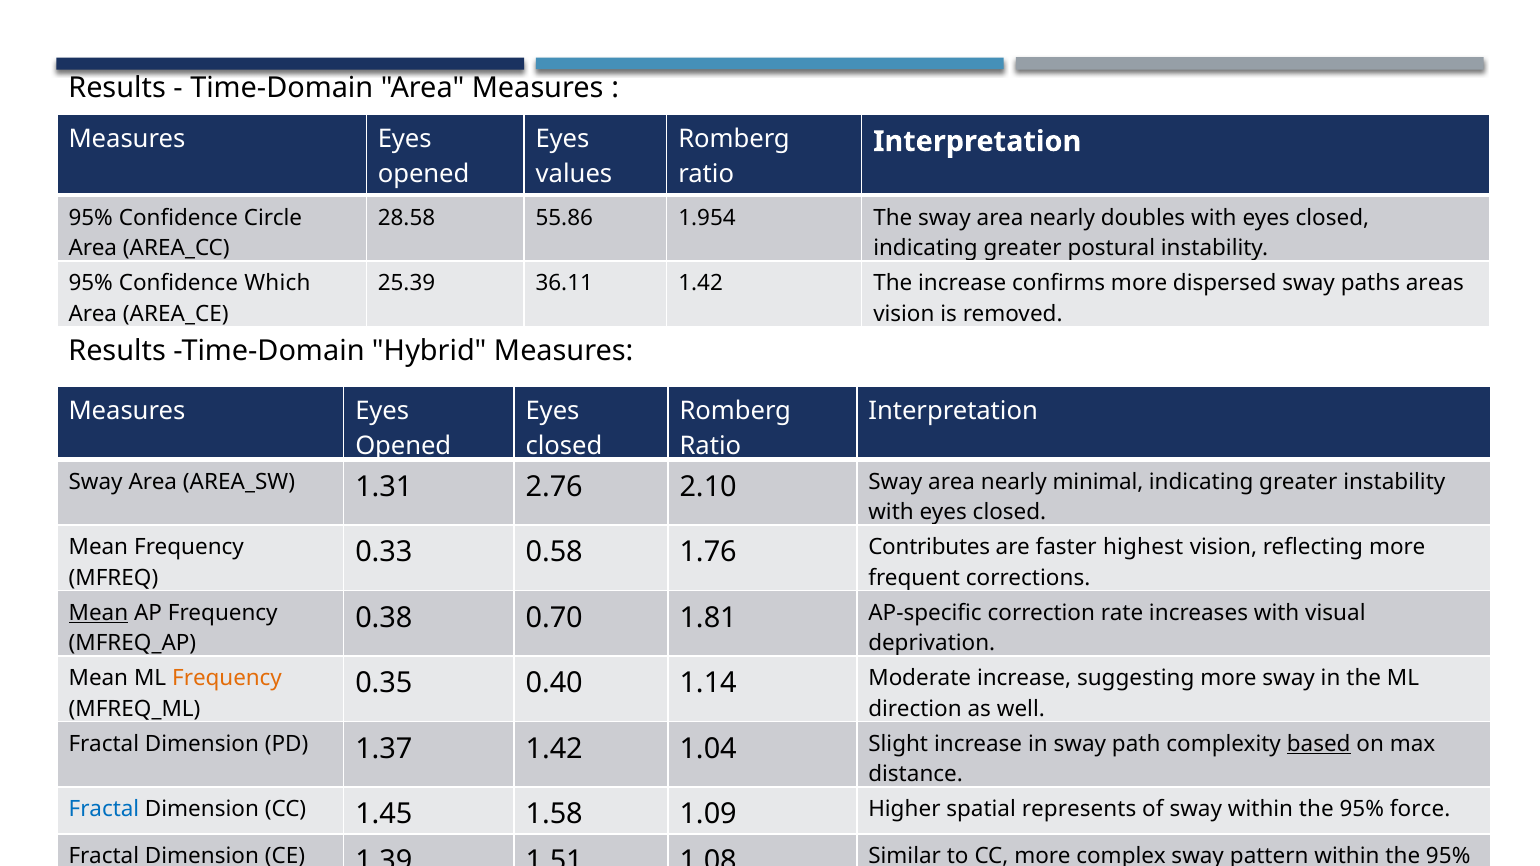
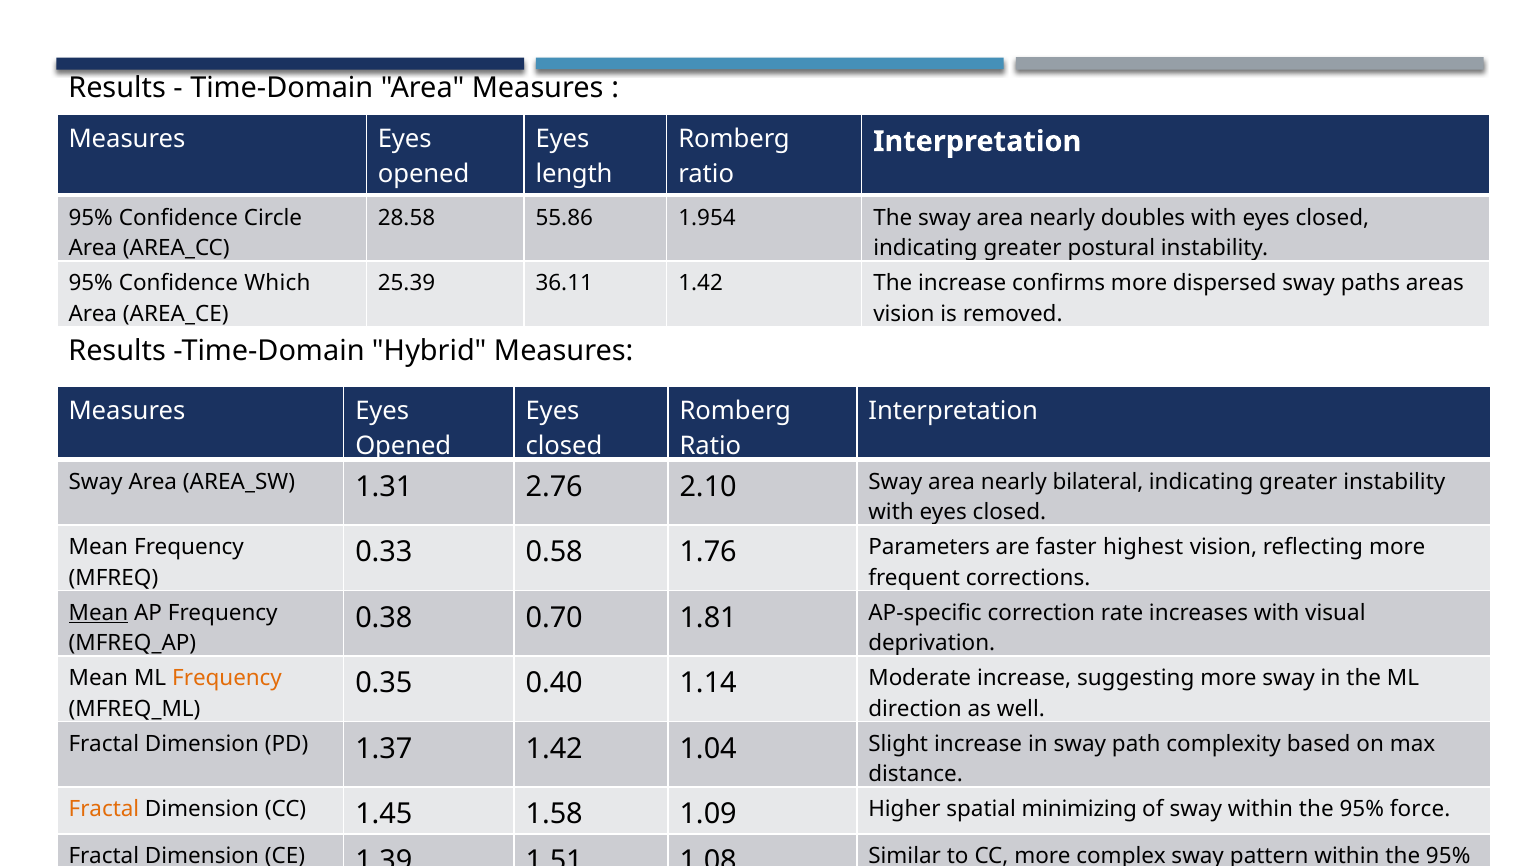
values: values -> length
minimal: minimal -> bilateral
Contributes: Contributes -> Parameters
based underline: present -> none
Fractal at (104, 810) colour: blue -> orange
represents: represents -> minimizing
